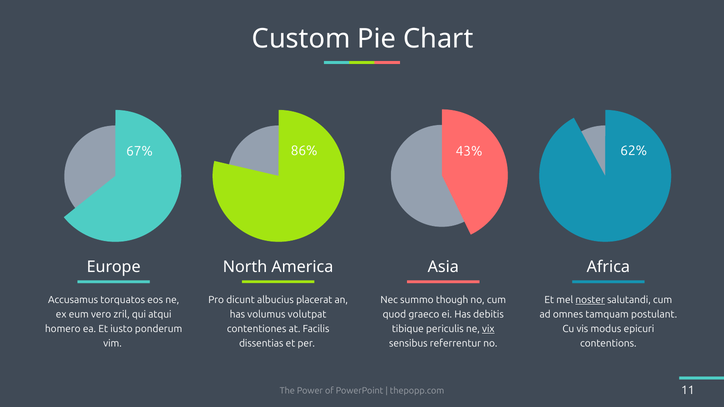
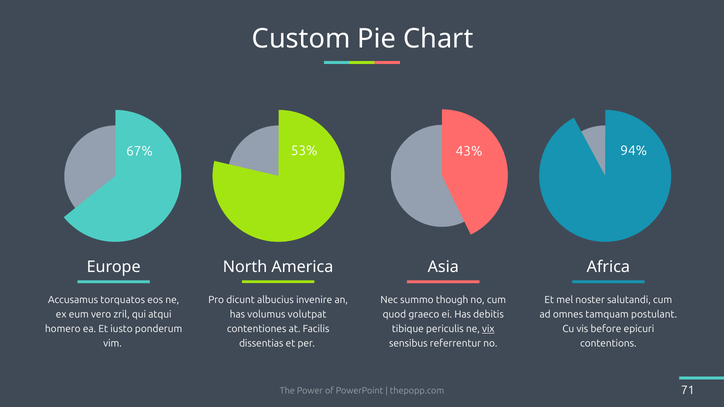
86%: 86% -> 53%
62%: 62% -> 94%
placerat: placerat -> invenire
noster underline: present -> none
modus: modus -> before
11: 11 -> 71
